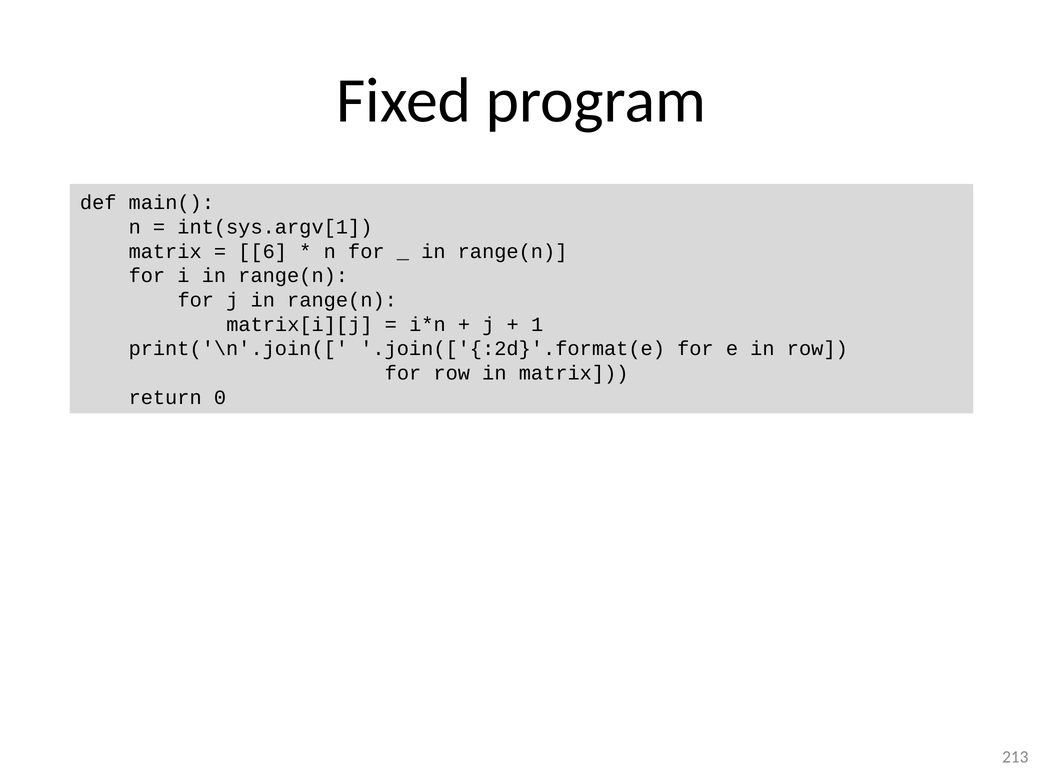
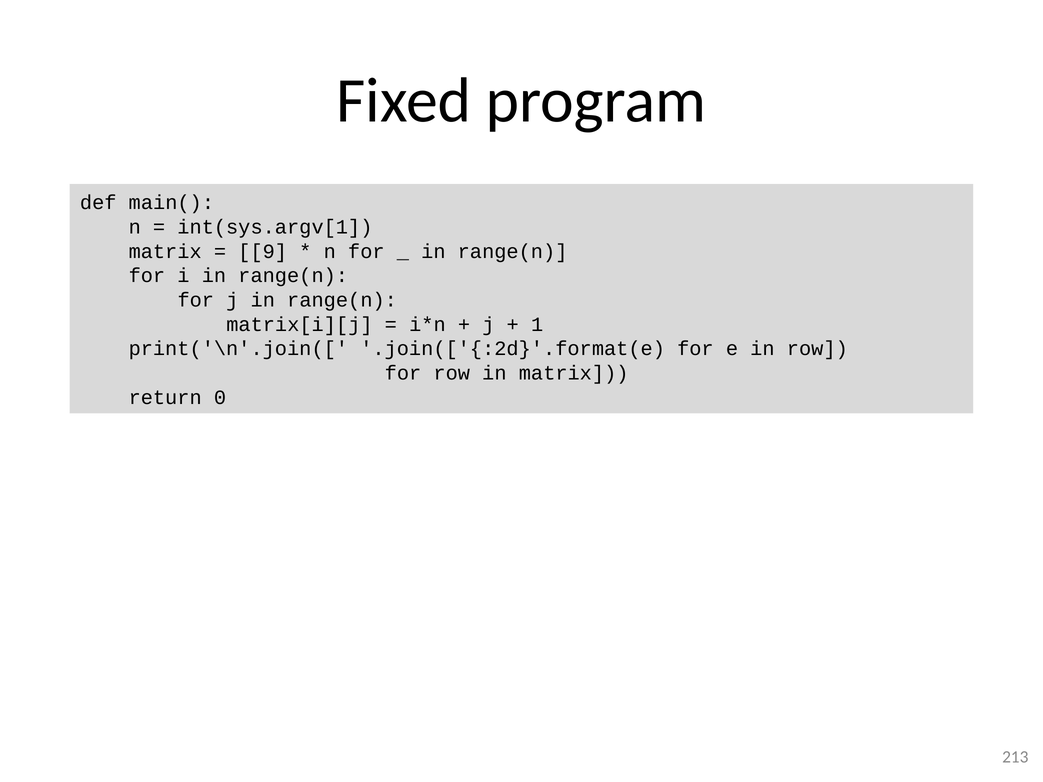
6: 6 -> 9
